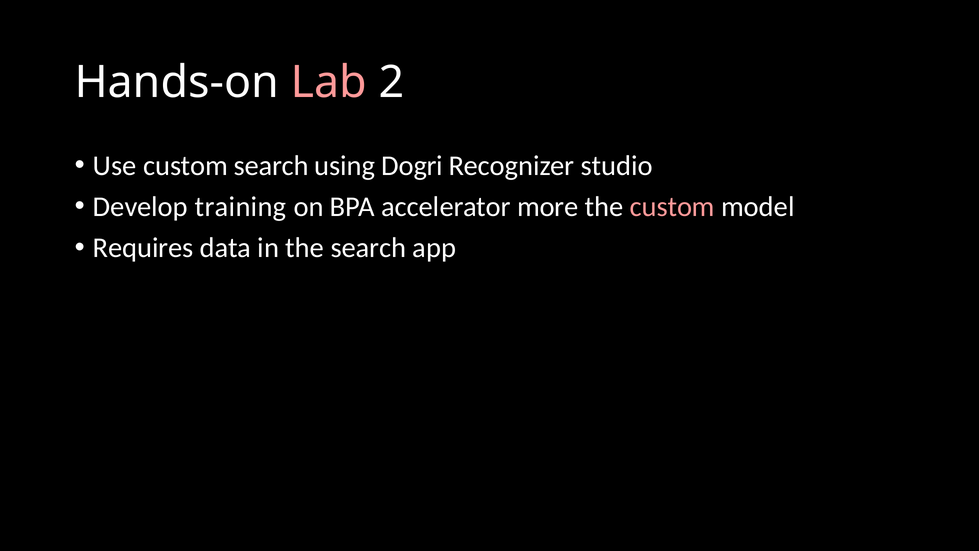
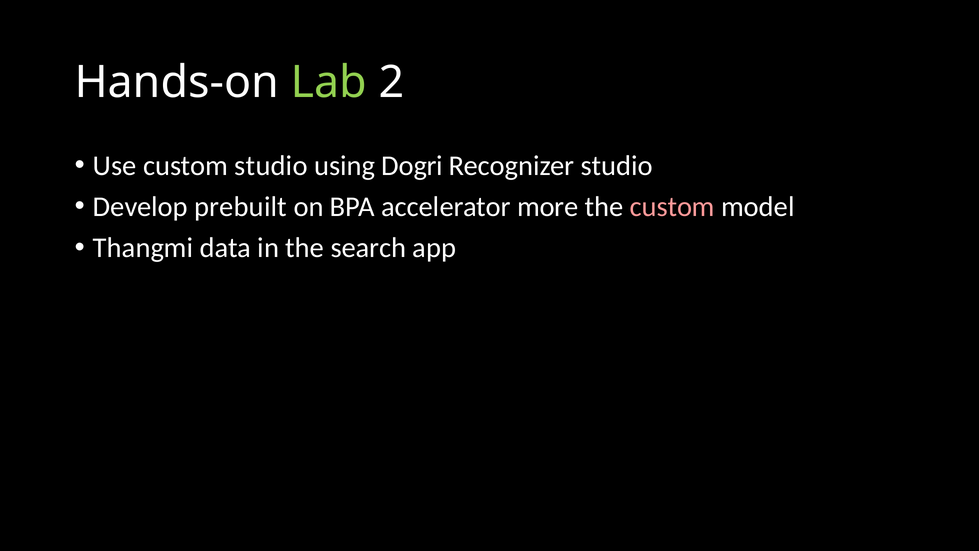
Lab colour: pink -> light green
custom search: search -> studio
training: training -> prebuilt
Requires: Requires -> Thangmi
